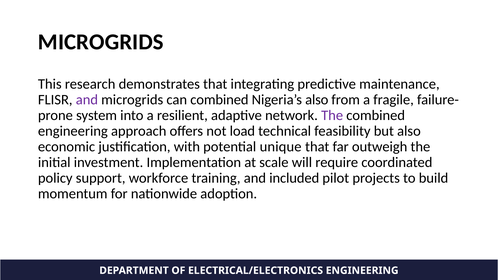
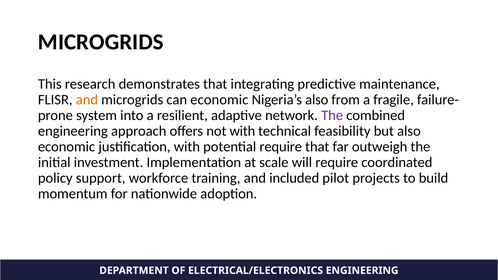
and at (87, 100) colour: purple -> orange
can combined: combined -> economic
not load: load -> with
potential unique: unique -> require
